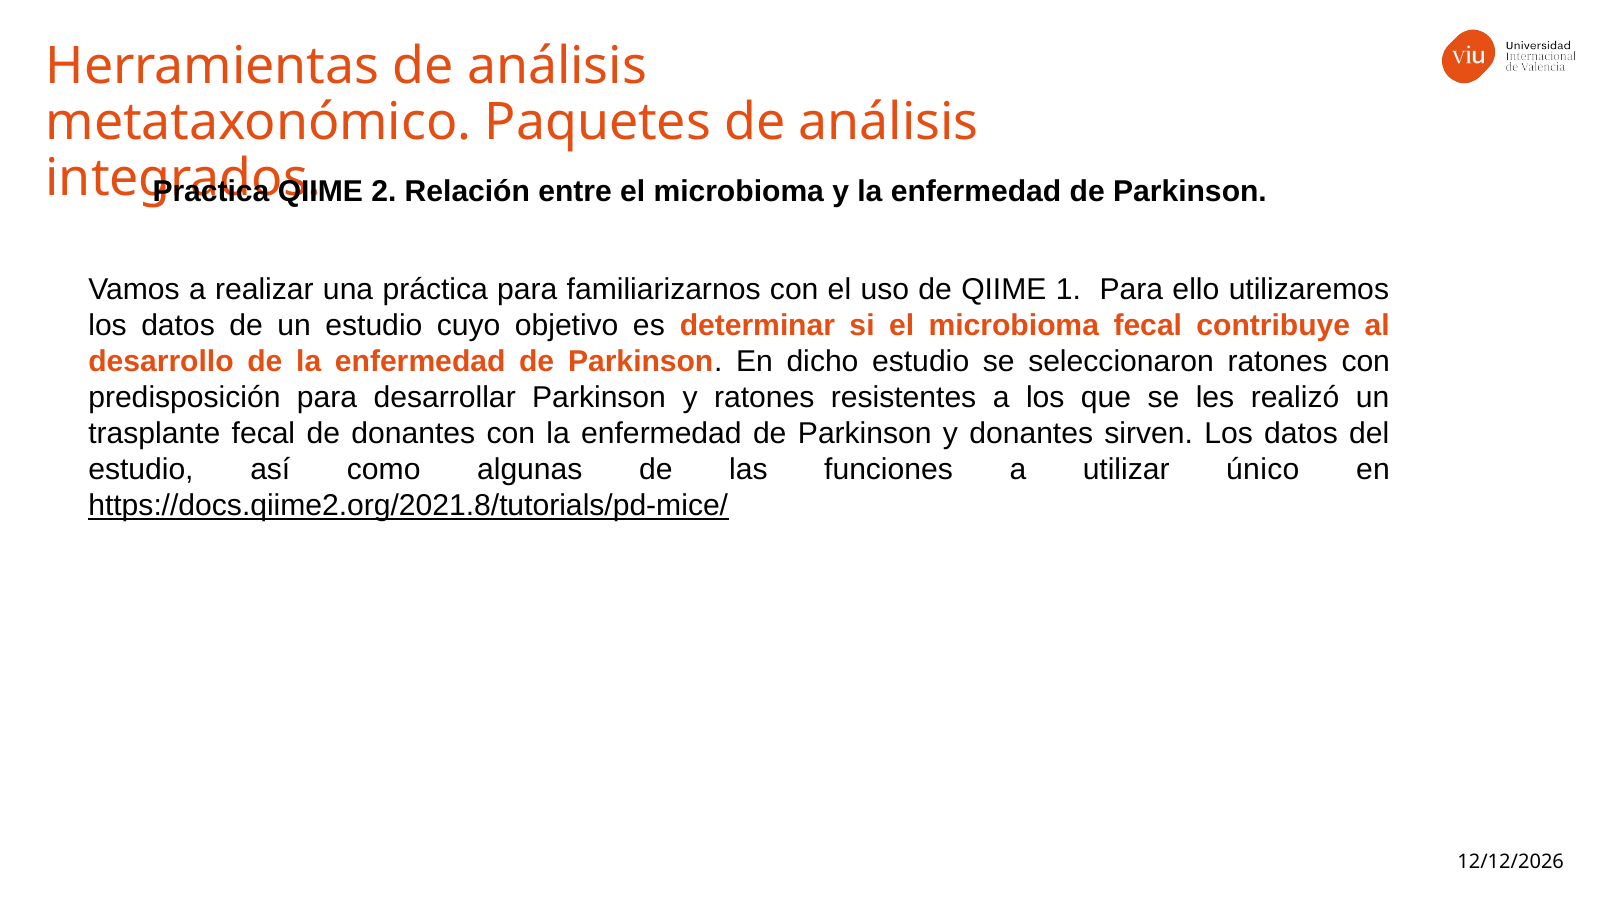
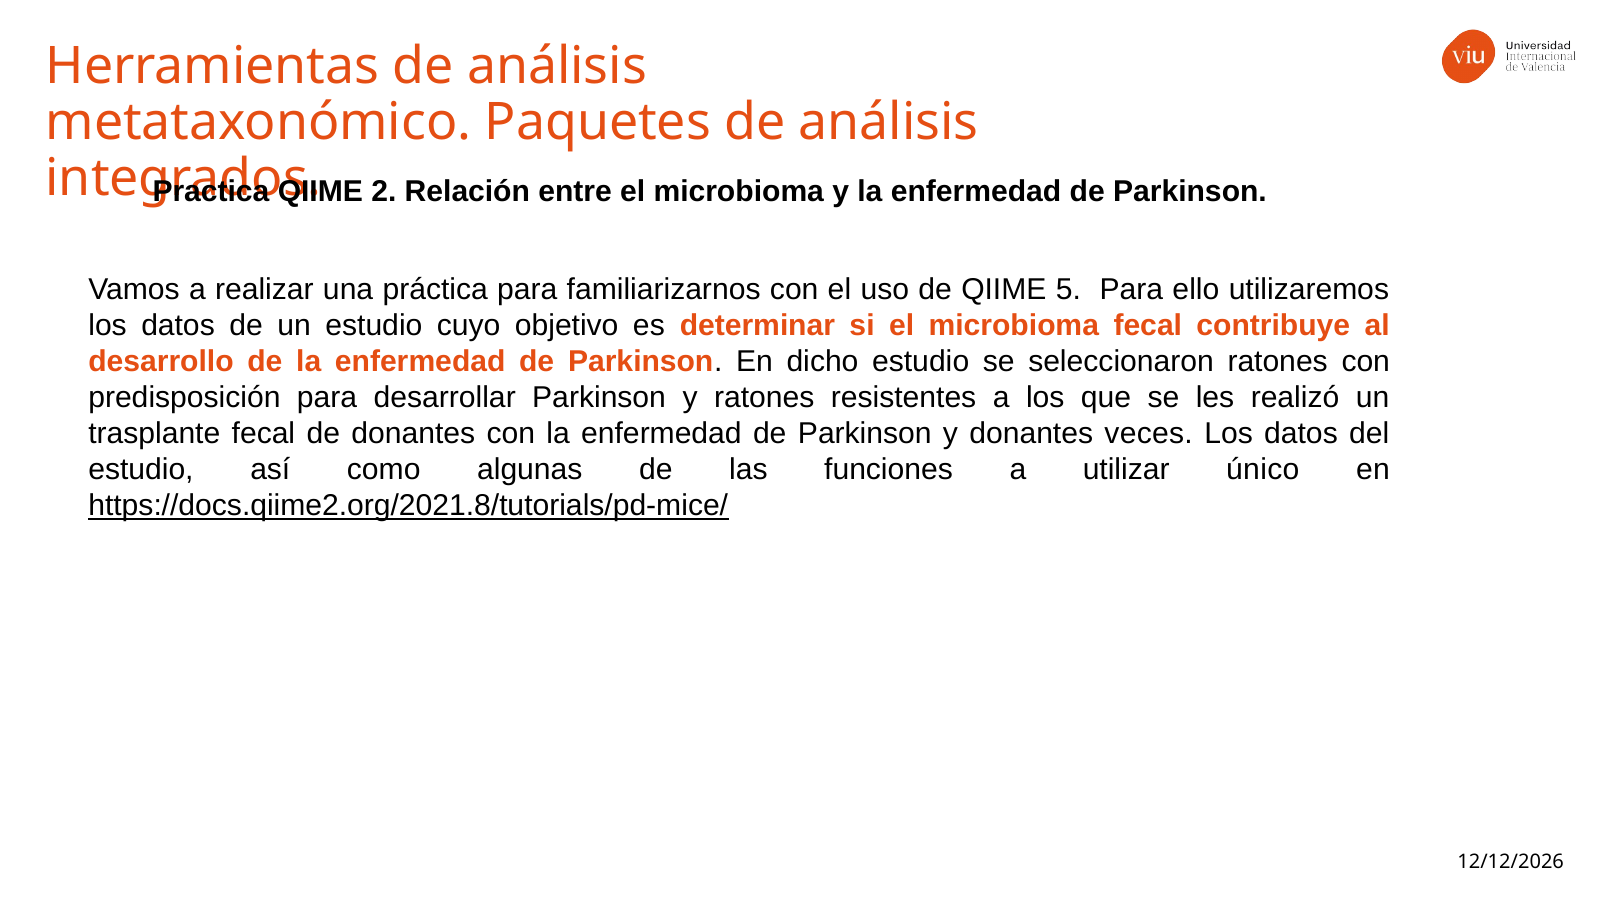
1: 1 -> 5
sirven: sirven -> veces
